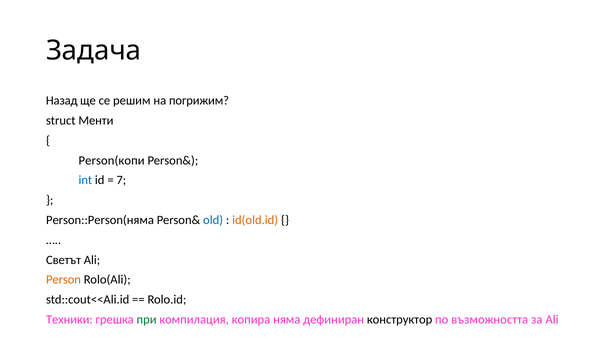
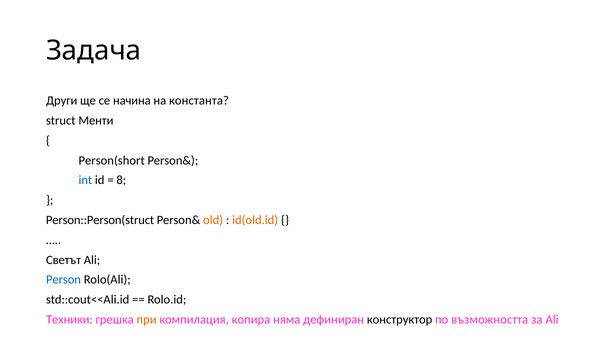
Назад: Назад -> Други
решим: решим -> начина
погрижим: погрижим -> константа
Person(копи: Person(копи -> Person(short
7: 7 -> 8
Person::Person(няма: Person::Person(няма -> Person::Person(struct
old colour: blue -> orange
Person colour: orange -> blue
при colour: green -> orange
